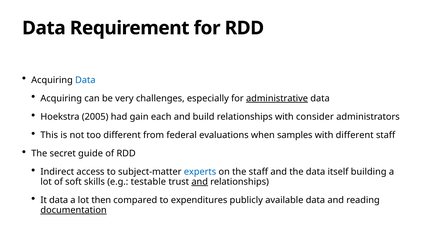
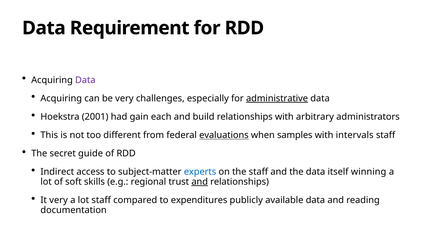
Data at (85, 80) colour: blue -> purple
2005: 2005 -> 2001
consider: consider -> arbitrary
evaluations underline: none -> present
with different: different -> intervals
building: building -> winning
testable: testable -> regional
It data: data -> very
lot then: then -> staff
documentation underline: present -> none
